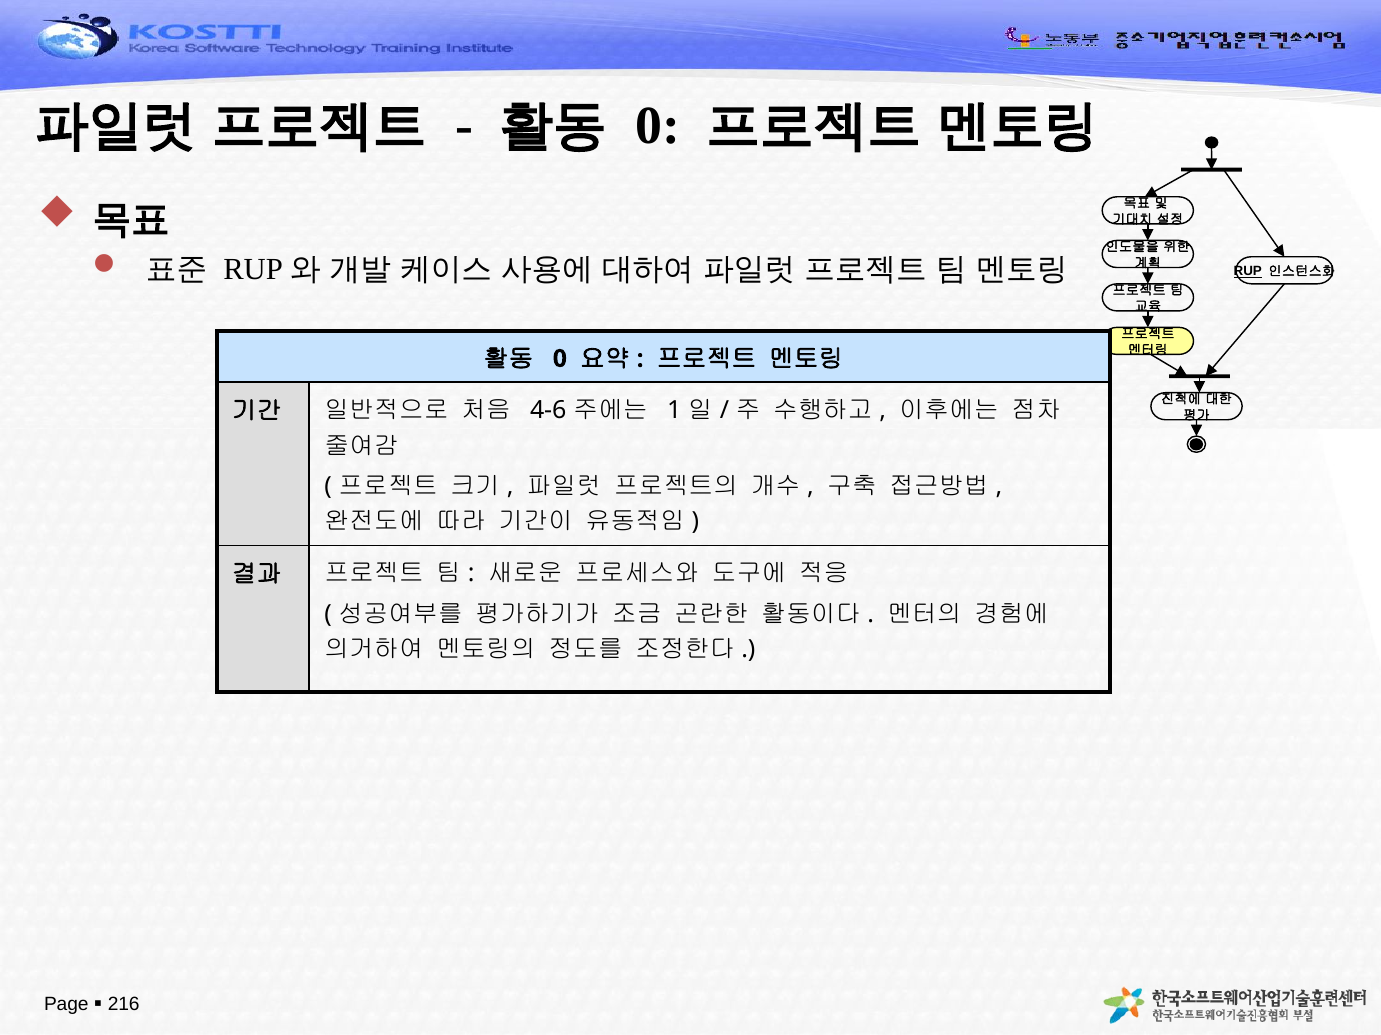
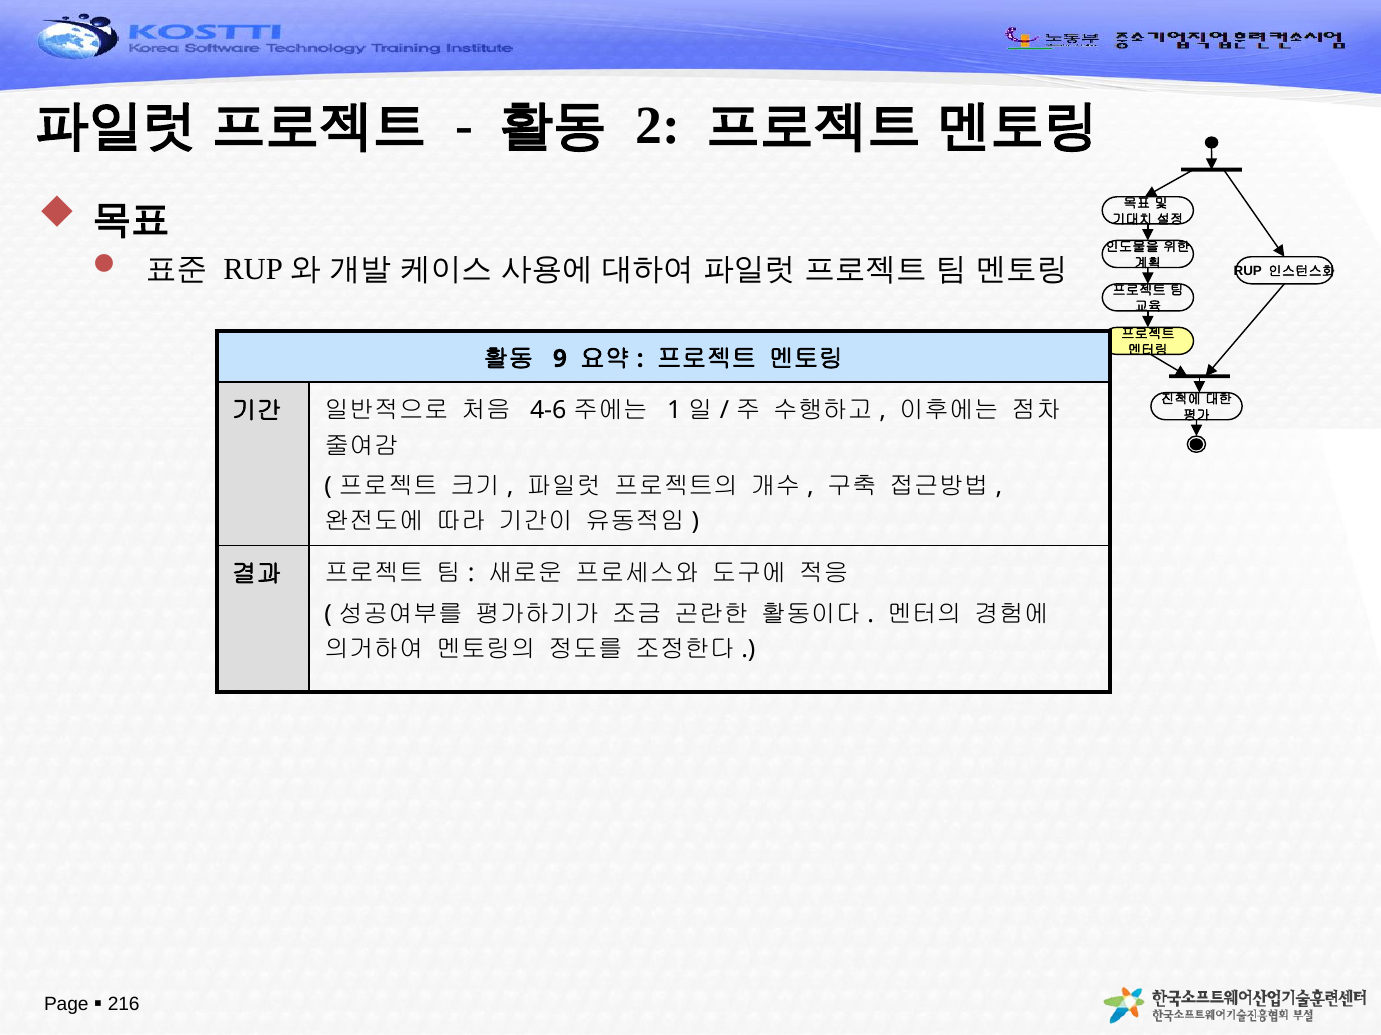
0 at (658, 126): 0 -> 2
RUP underline: present -> none
0 at (560, 359): 0 -> 9
